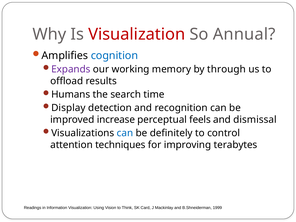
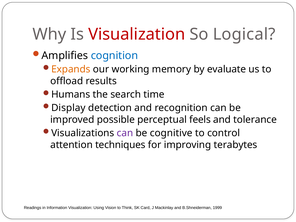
Annual: Annual -> Logical
Expands colour: purple -> orange
through: through -> evaluate
increase: increase -> possible
dismissal: dismissal -> tolerance
can at (125, 133) colour: blue -> purple
definitely: definitely -> cognitive
